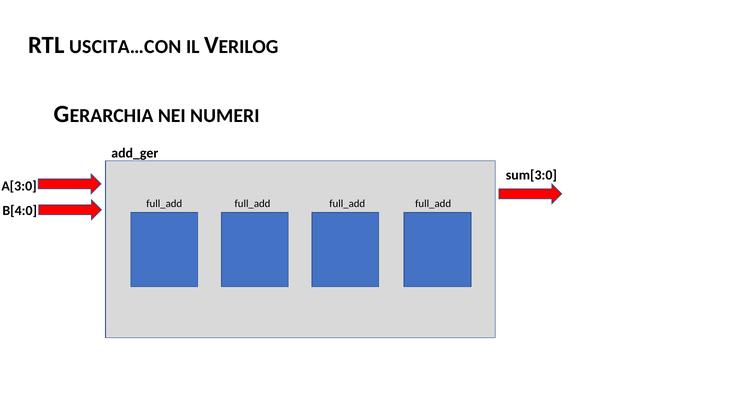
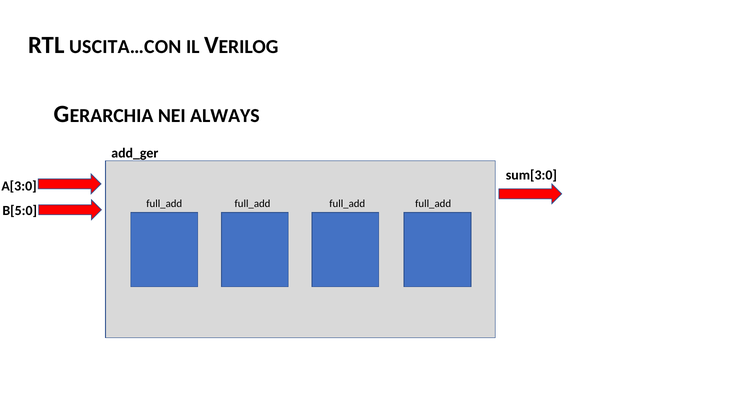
NUMERI: NUMERI -> ALWAYS
B[4:0: B[4:0 -> B[5:0
